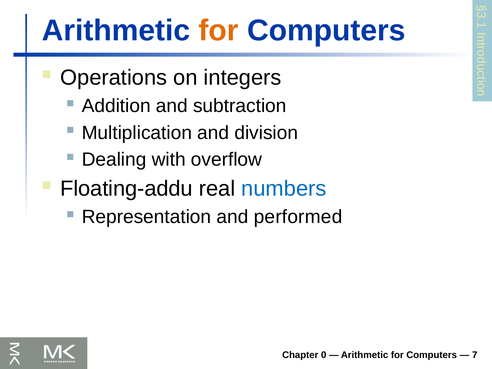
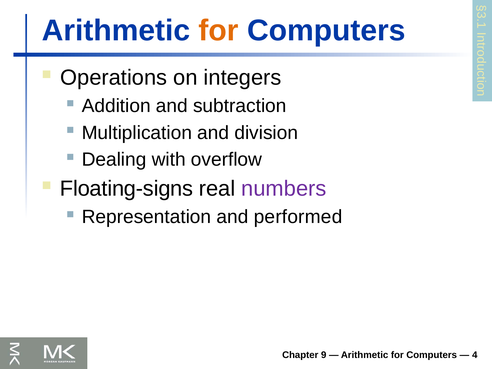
Floating-addu: Floating-addu -> Floating-signs
numbers colour: blue -> purple
0: 0 -> 9
7: 7 -> 4
